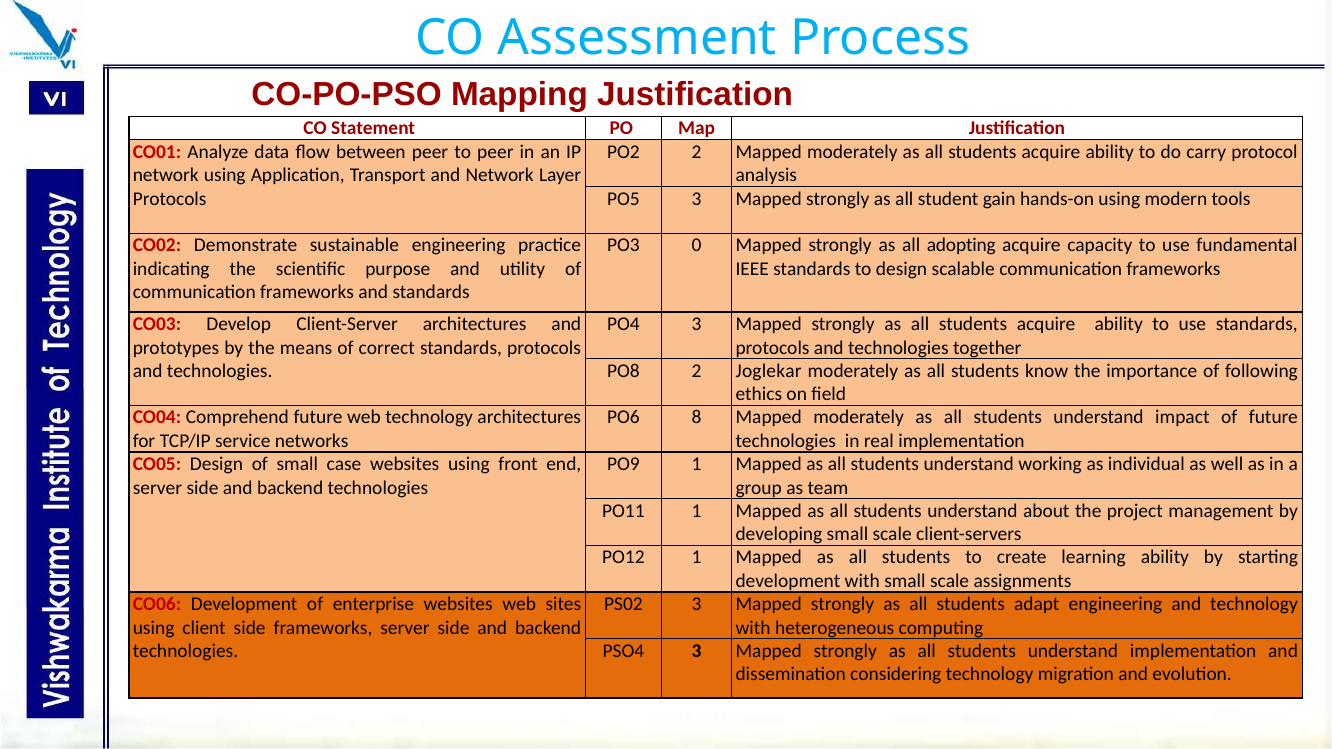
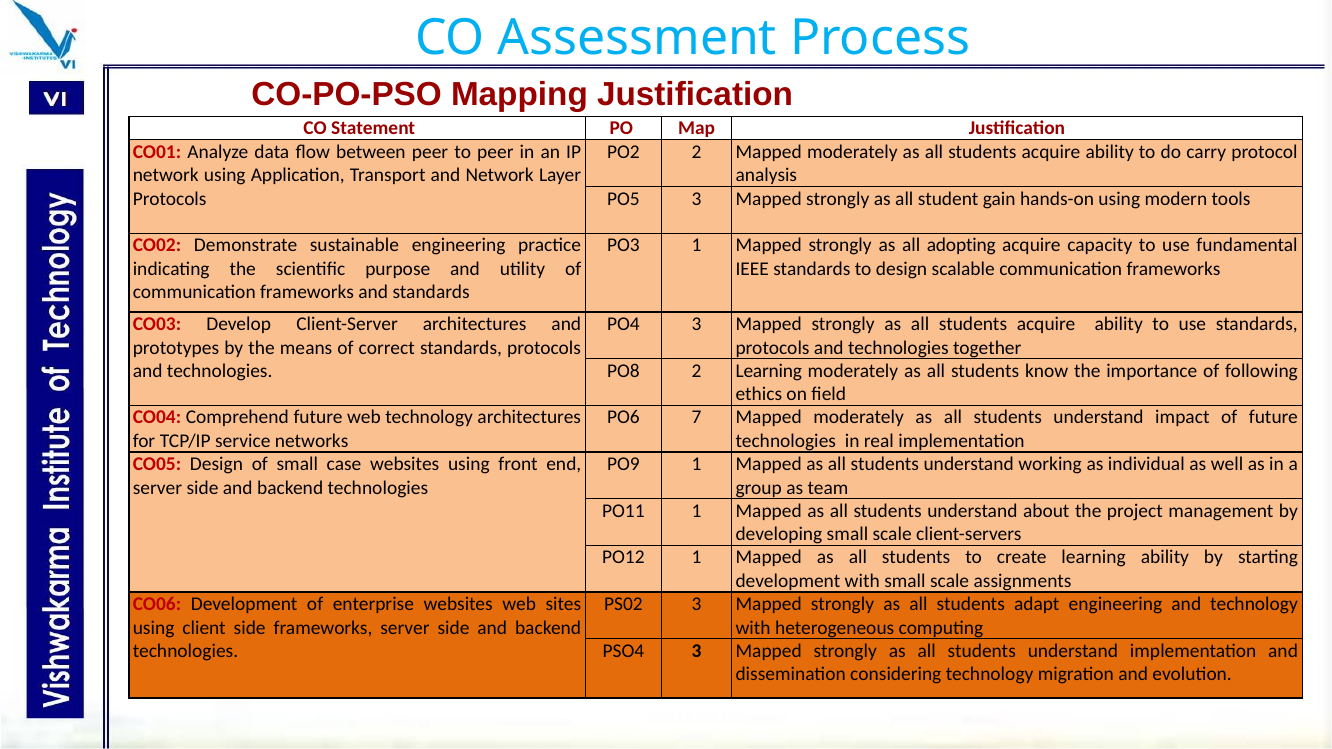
PO3 0: 0 -> 1
2 Joglekar: Joglekar -> Learning
8: 8 -> 7
